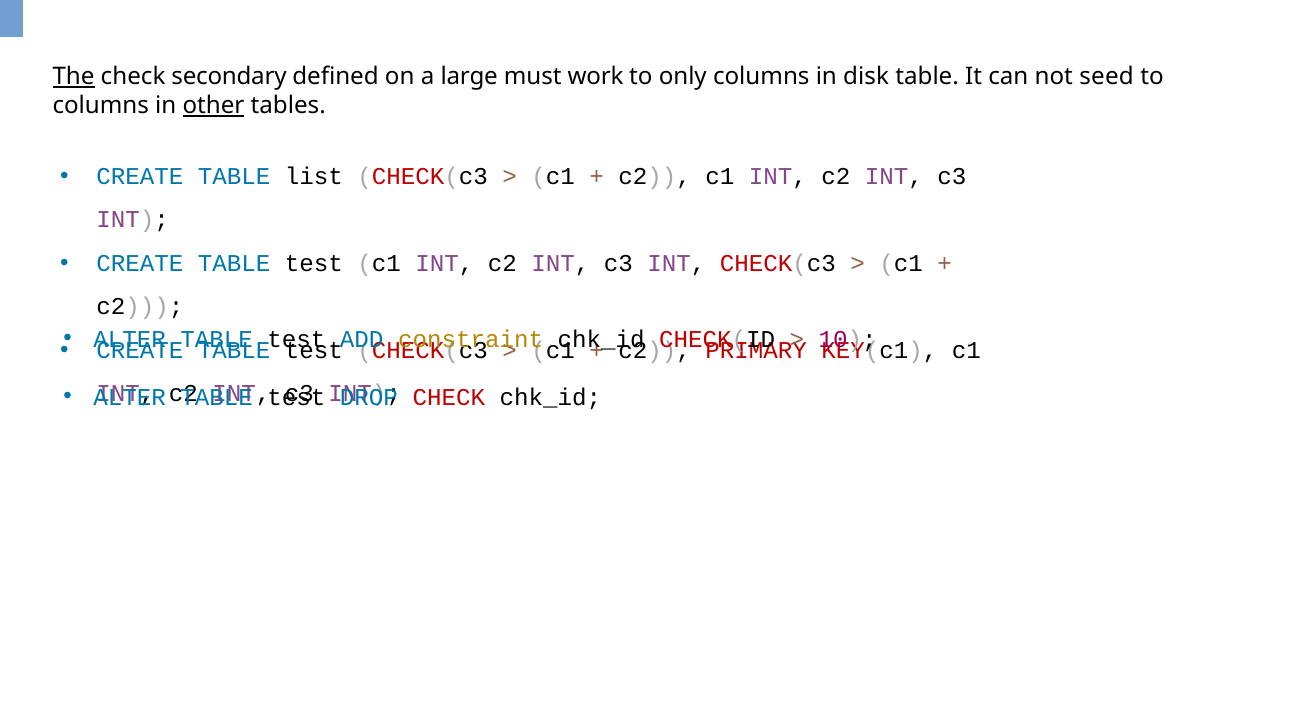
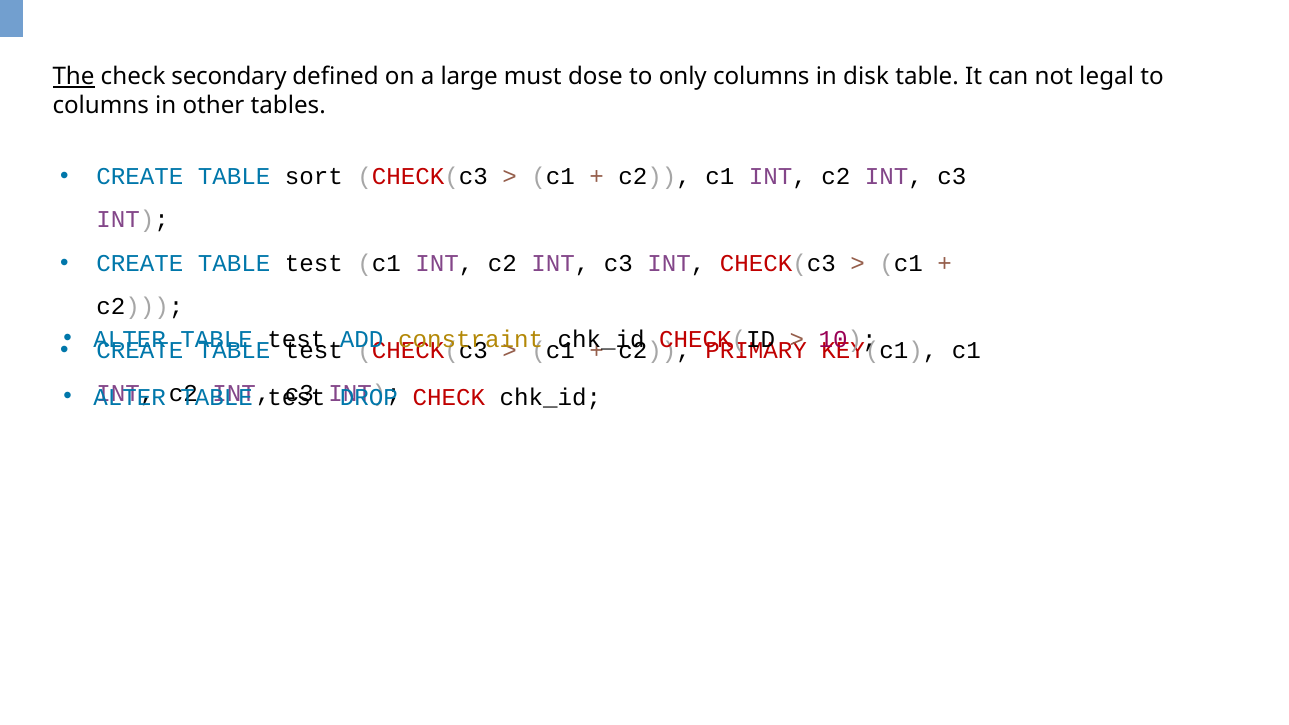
work: work -> dose
seed: seed -> legal
other underline: present -> none
list: list -> sort
